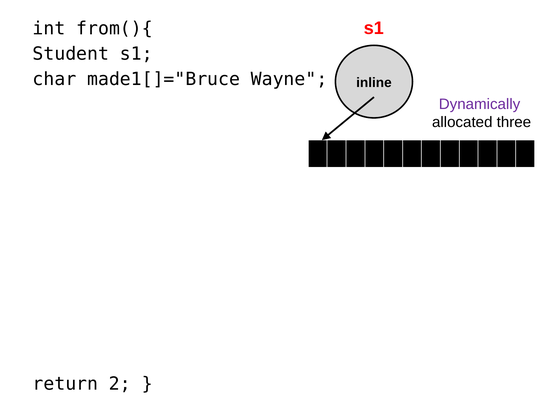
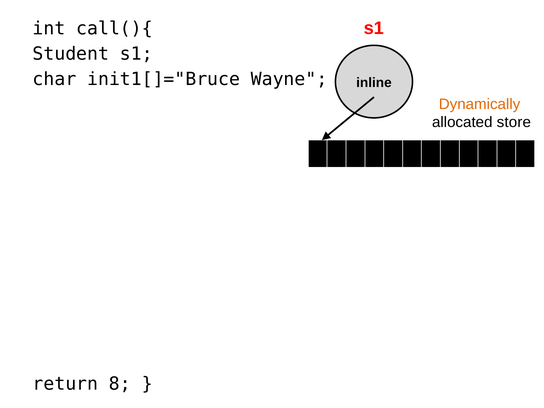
from(){: from(){ -> call(){
made1[]="Bruce: made1[]="Bruce -> init1[]="Bruce
Dynamically colour: purple -> orange
three: three -> store
2: 2 -> 8
